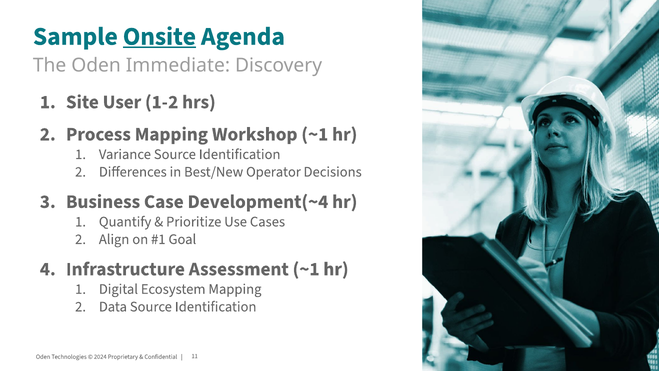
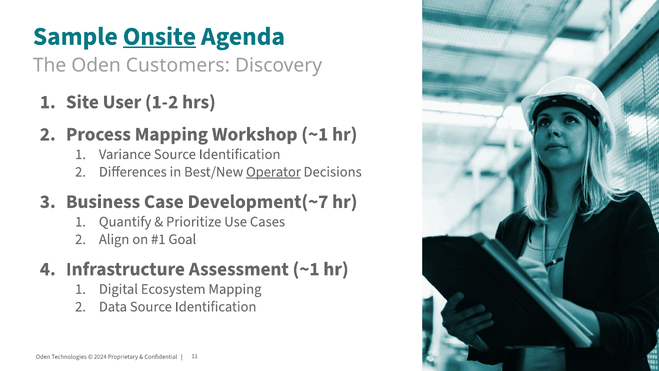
Immediate: Immediate -> Customers
Operator underline: none -> present
Development(~4: Development(~4 -> Development(~7
